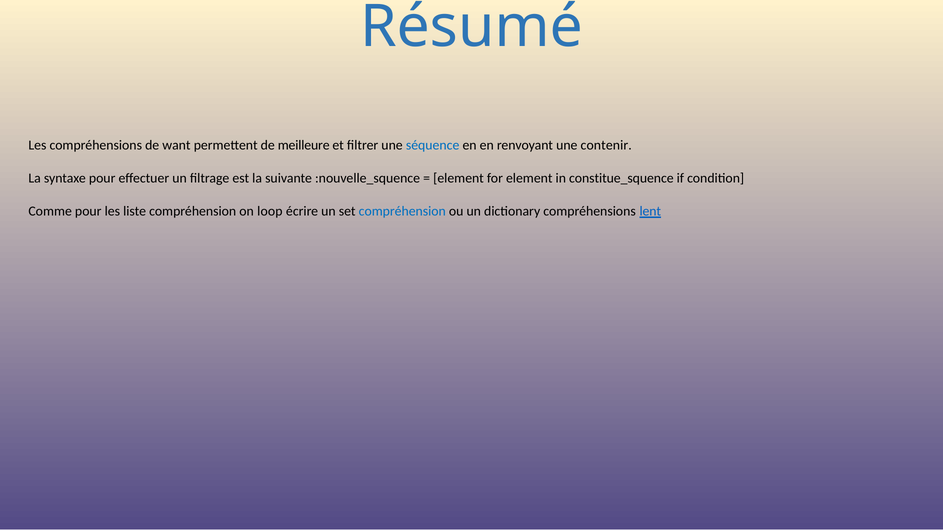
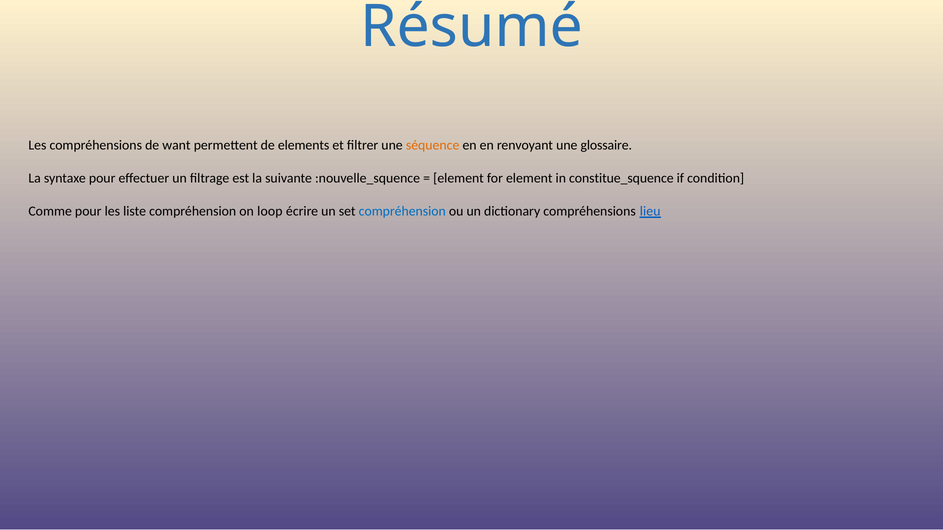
meilleure: meilleure -> elements
séquence colour: blue -> orange
contenir: contenir -> glossaire
lent: lent -> lieu
